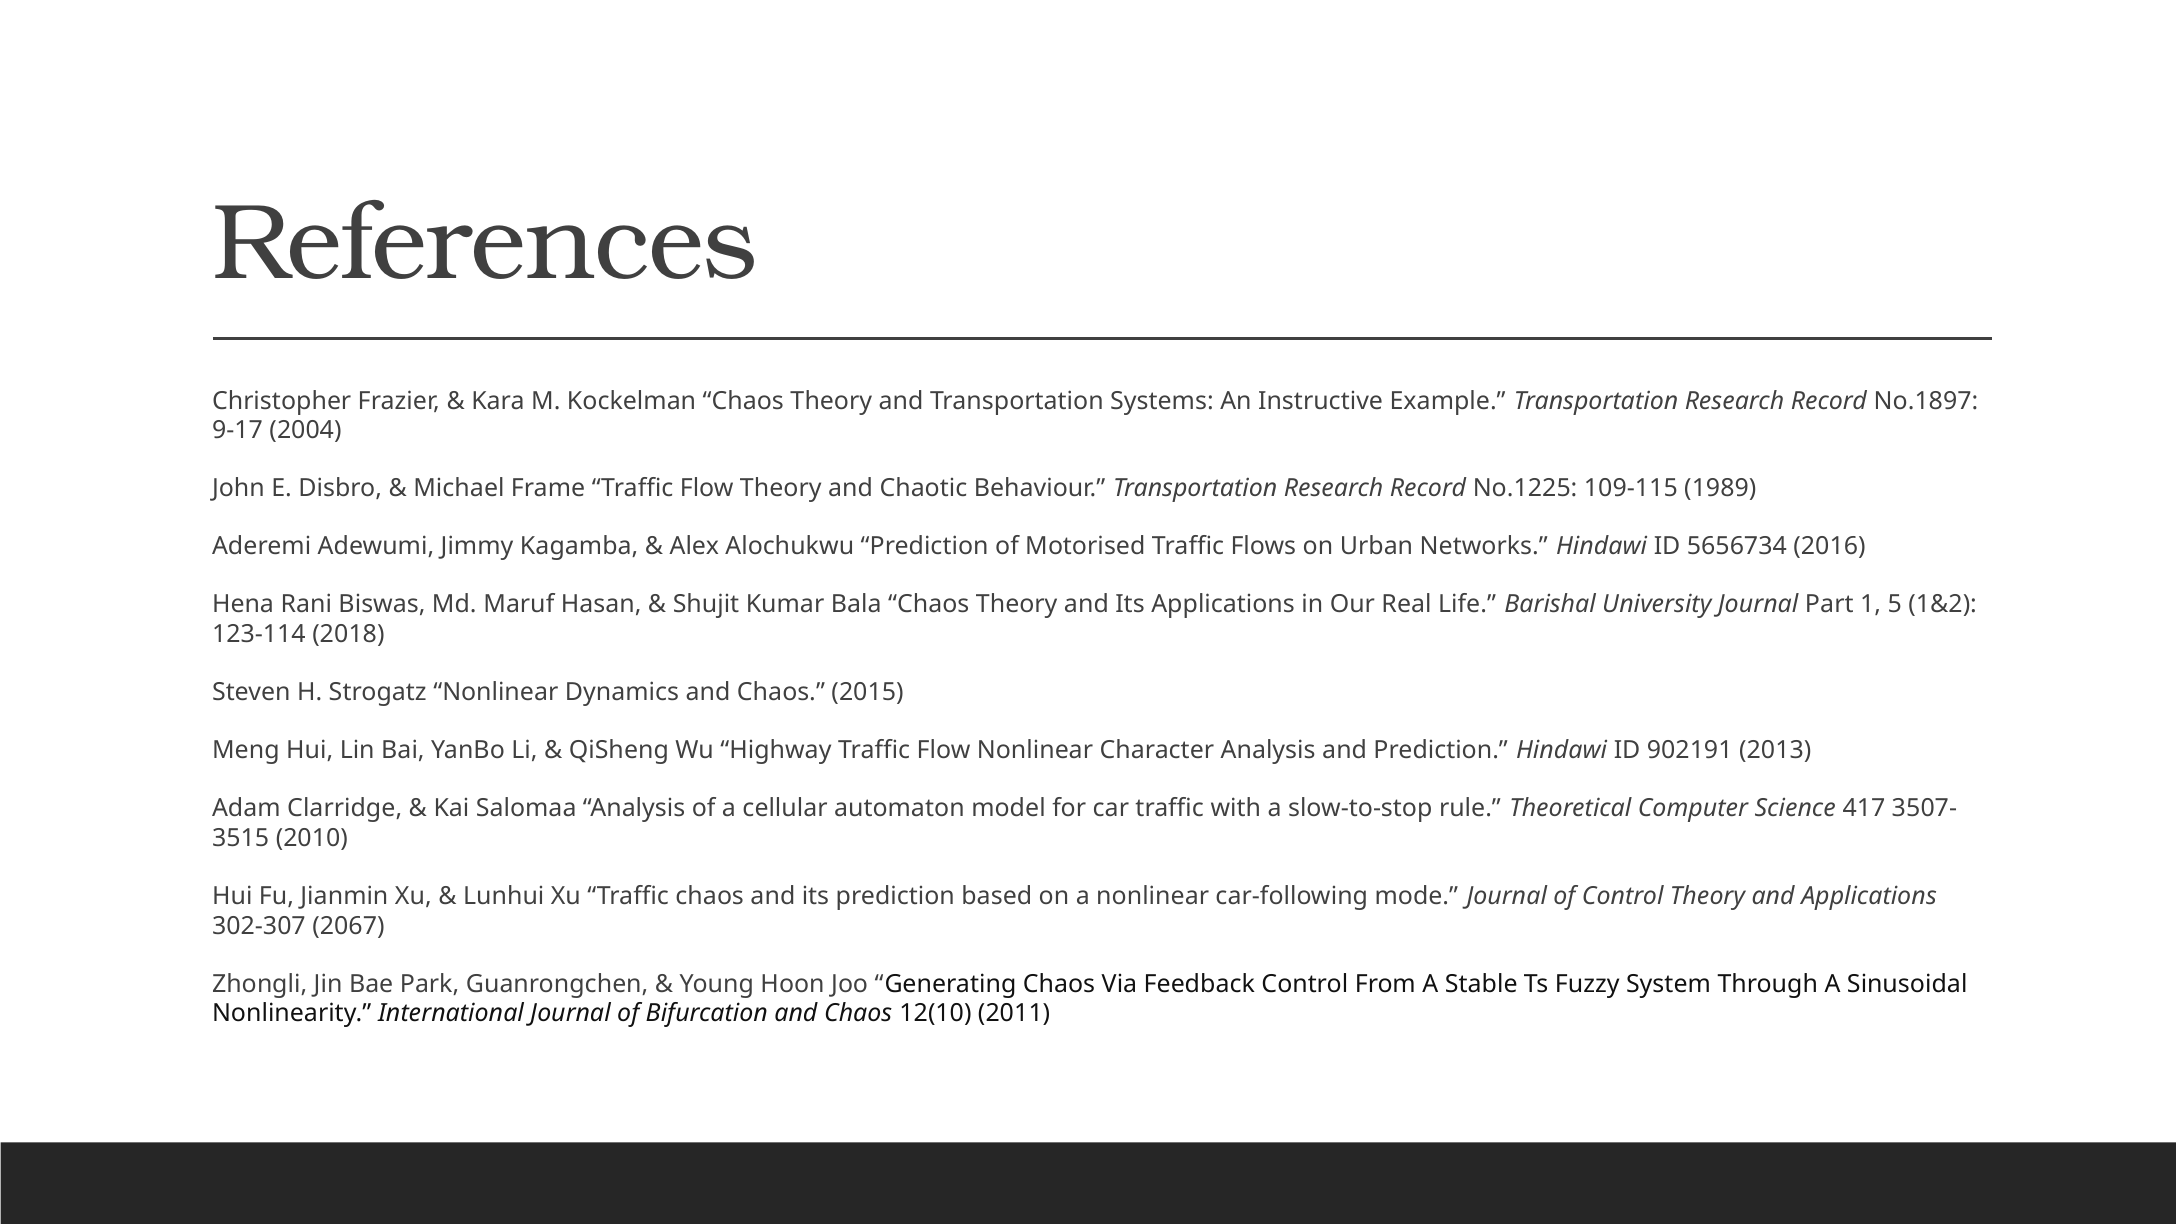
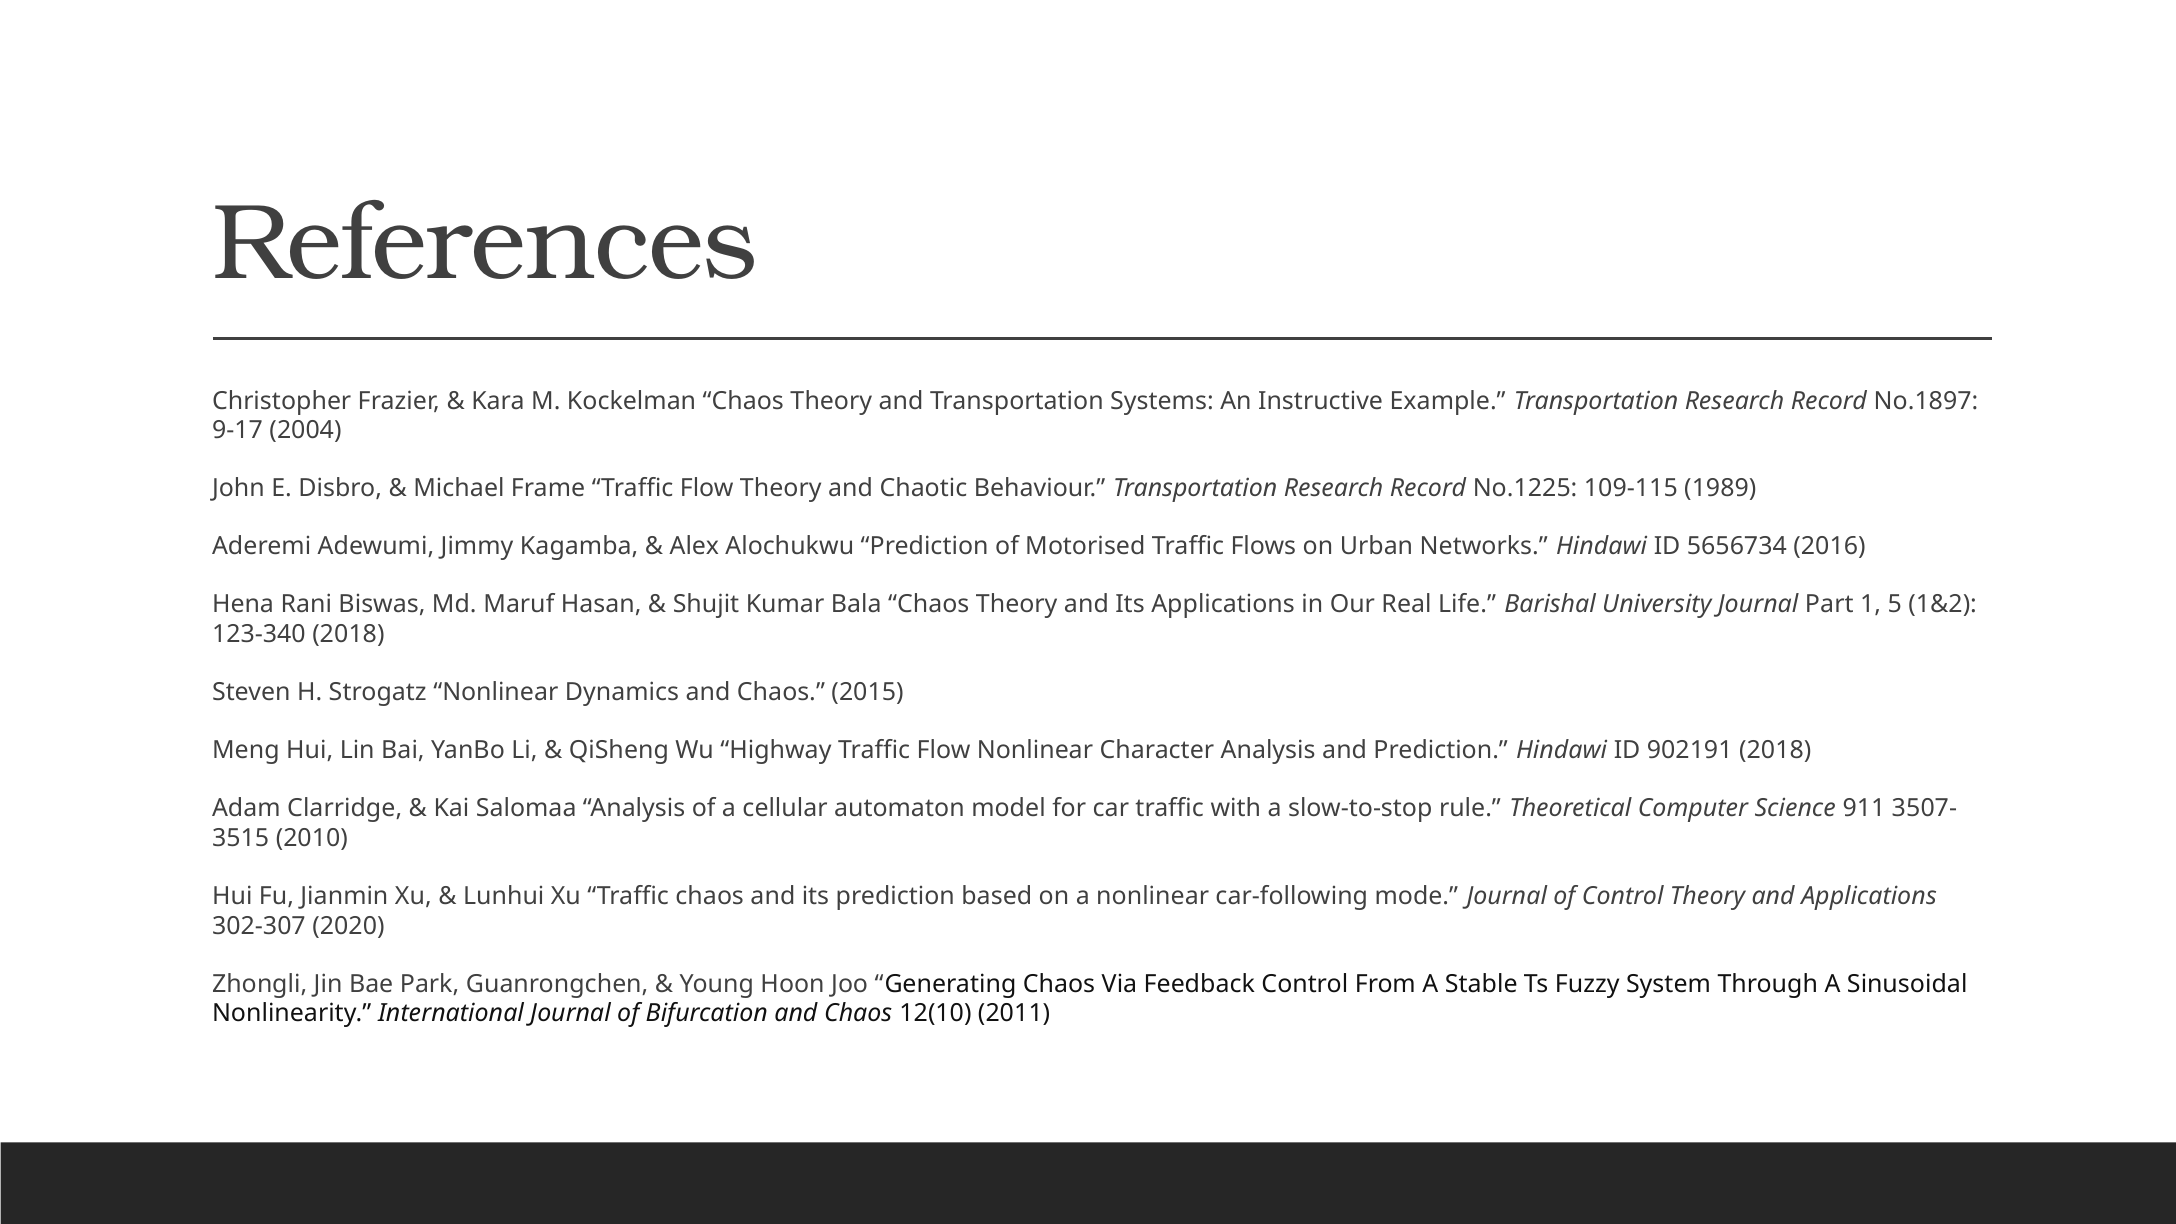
123-114: 123-114 -> 123-340
902191 2013: 2013 -> 2018
417: 417 -> 911
2067: 2067 -> 2020
